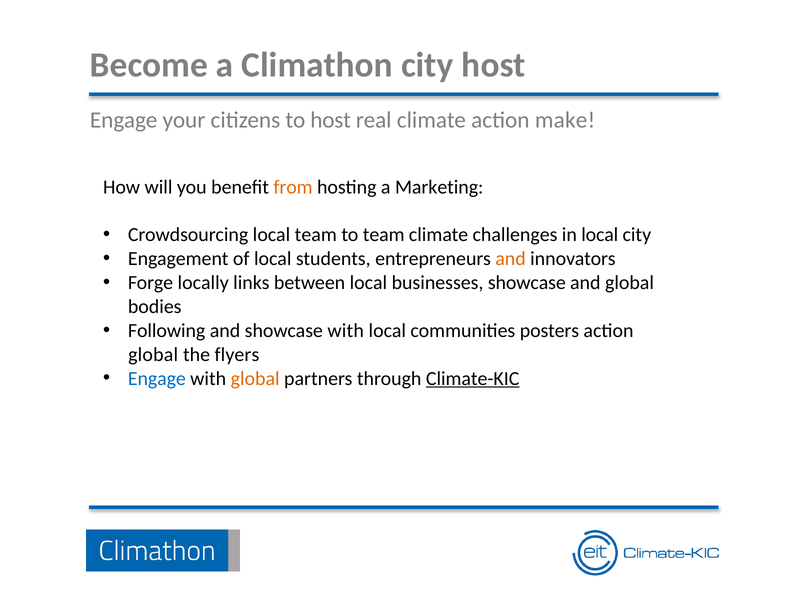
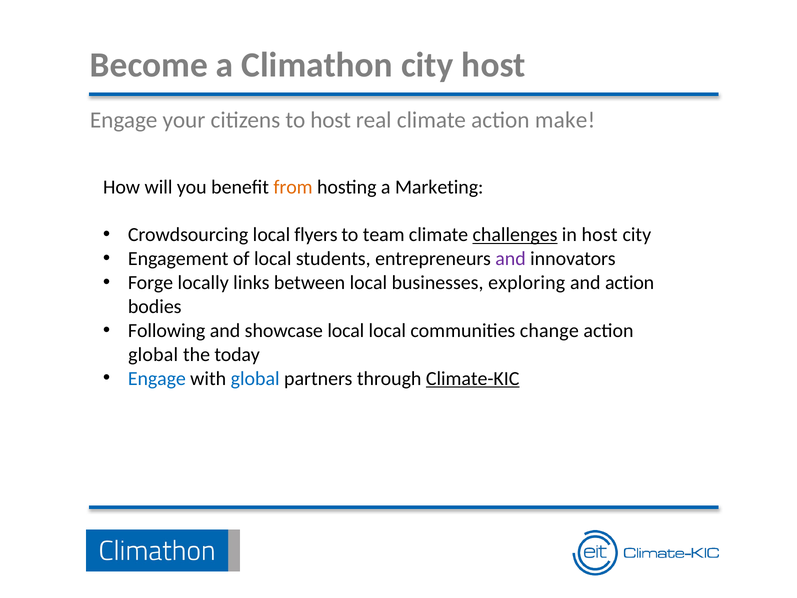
local team: team -> flyers
challenges underline: none -> present
in local: local -> host
and at (511, 259) colour: orange -> purple
businesses showcase: showcase -> exploring
and global: global -> action
showcase with: with -> local
posters: posters -> change
flyers: flyers -> today
global at (255, 378) colour: orange -> blue
